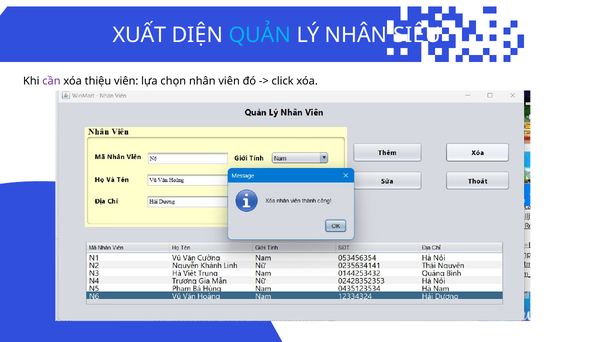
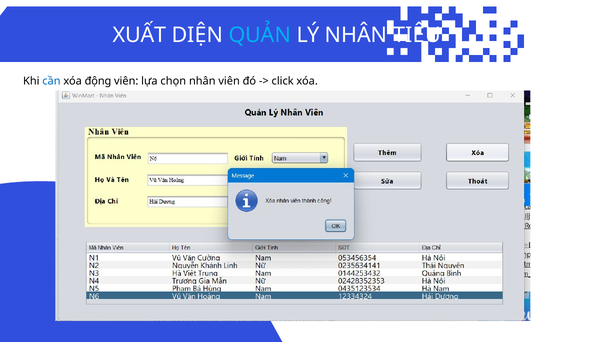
SIÊU: SIÊU -> TIÊU
cần colour: purple -> blue
thiệu: thiệu -> động
